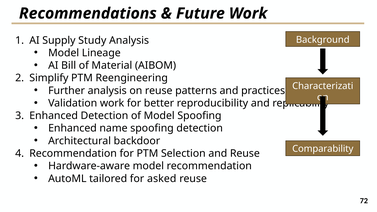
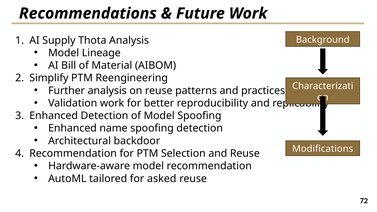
Study: Study -> Thota
Comparability: Comparability -> Modifications
